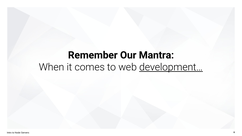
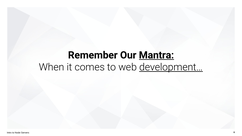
Mantra underline: none -> present
